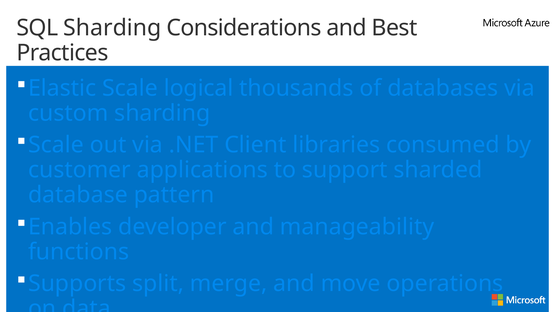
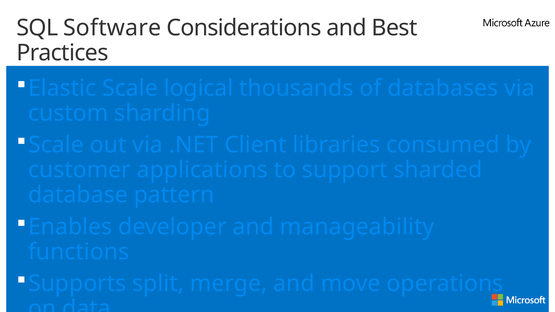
SQL Sharding: Sharding -> Software
